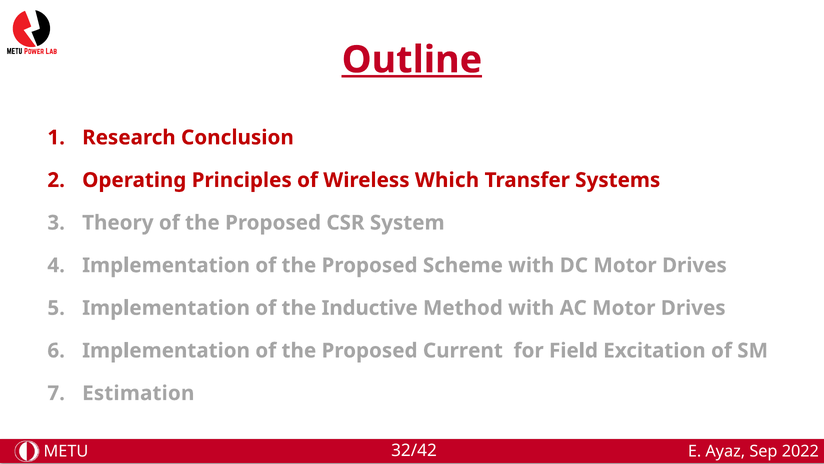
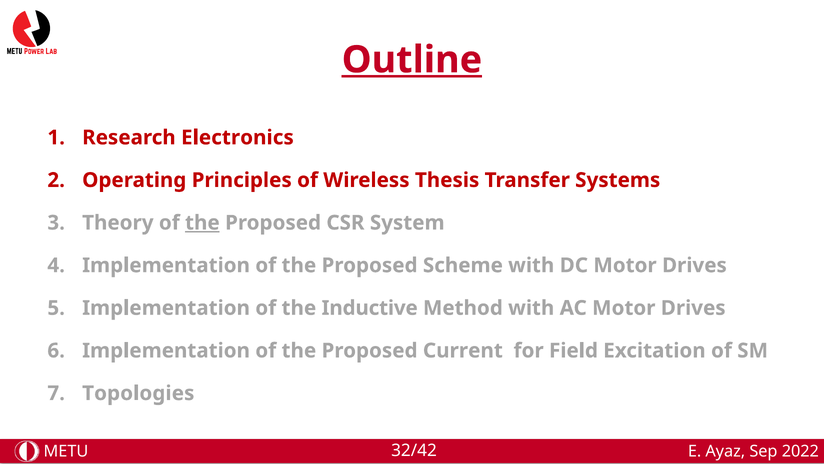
Conclusion: Conclusion -> Electronics
Which: Which -> Thesis
the at (202, 223) underline: none -> present
Estimation: Estimation -> Topologies
